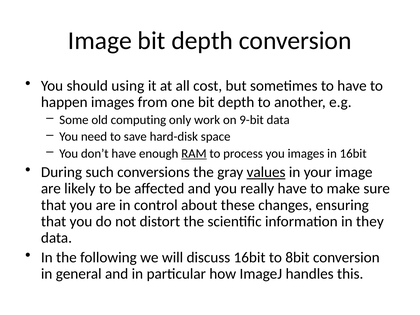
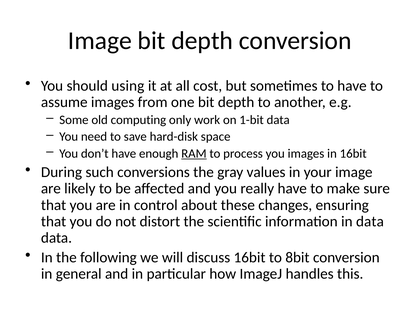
happen: happen -> assume
9-bit: 9-bit -> 1-bit
values underline: present -> none
in they: they -> data
